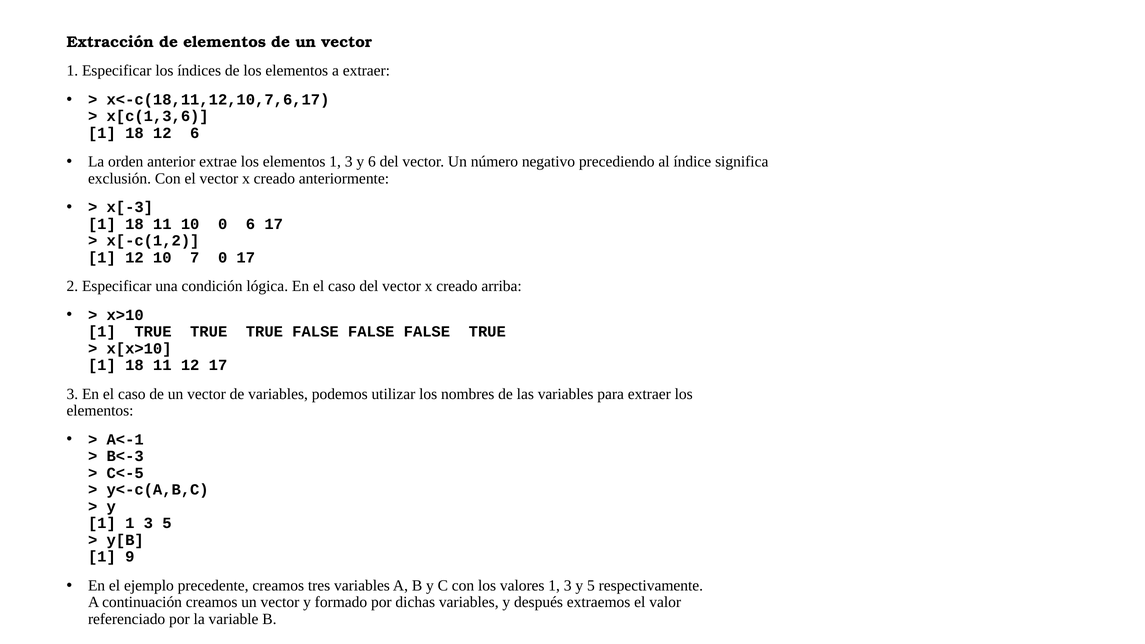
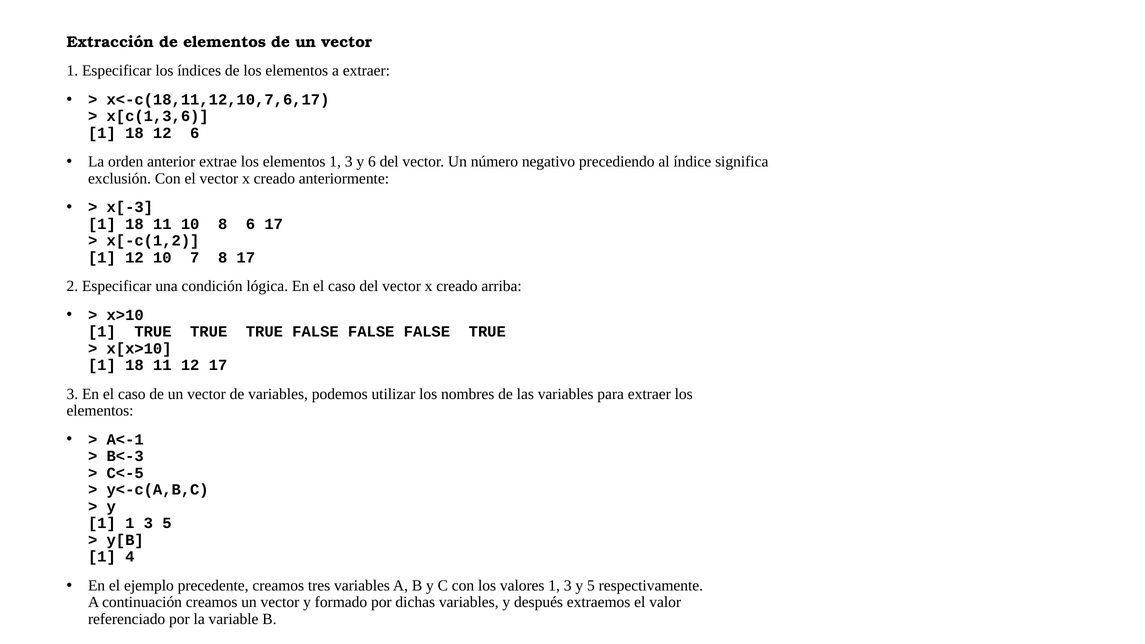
10 0: 0 -> 8
7 0: 0 -> 8
9: 9 -> 4
